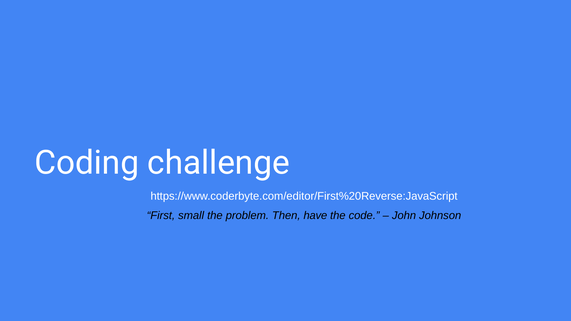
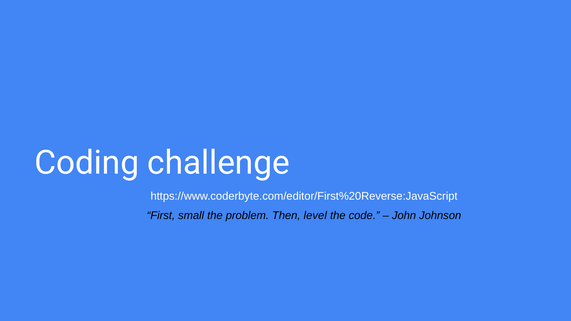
have: have -> level
